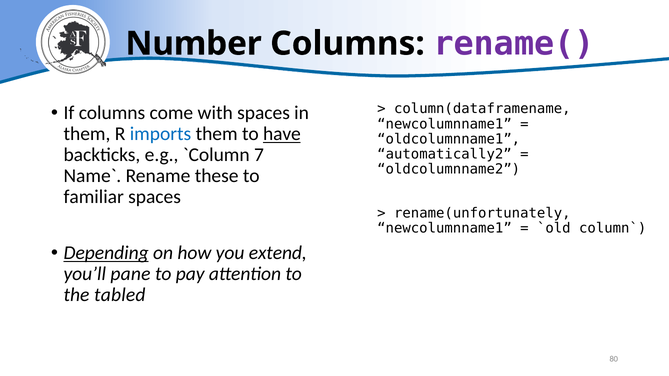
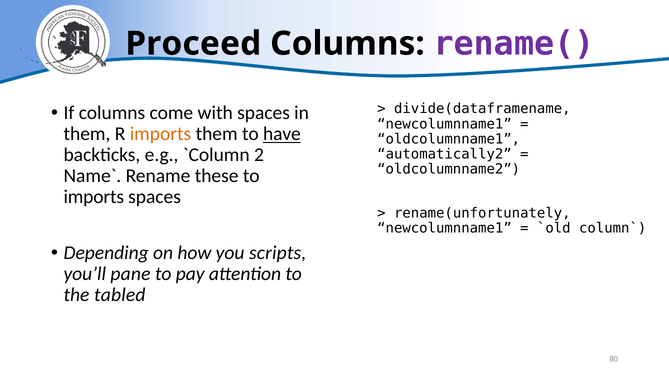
Number: Number -> Proceed
column(dataframename: column(dataframename -> divide(dataframename
imports at (161, 134) colour: blue -> orange
7: 7 -> 2
familiar at (94, 197): familiar -> imports
Depending underline: present -> none
extend: extend -> scripts
